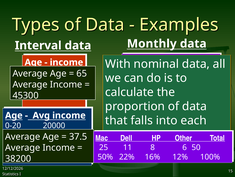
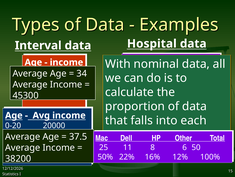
Monthly: Monthly -> Hospital
65: 65 -> 34
